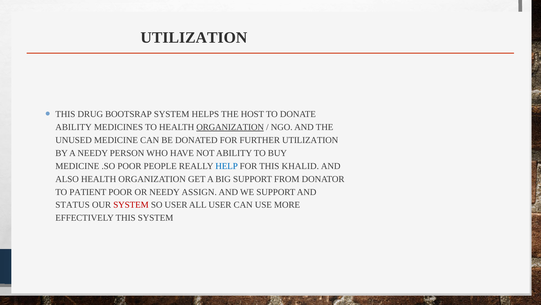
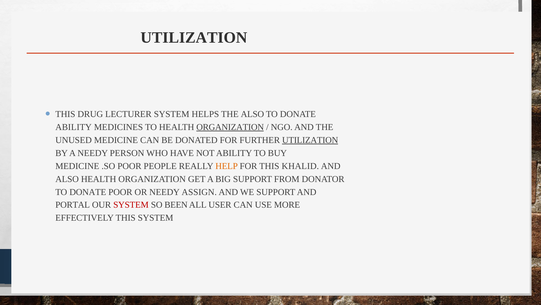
BOOTSRAP: BOOTSRAP -> LECTURER
THE HOST: HOST -> ALSO
UTILIZATION at (310, 140) underline: none -> present
HELP colour: blue -> orange
PATIENT at (88, 192): PATIENT -> DONATE
STATUS: STATUS -> PORTAL
SO USER: USER -> BEEN
